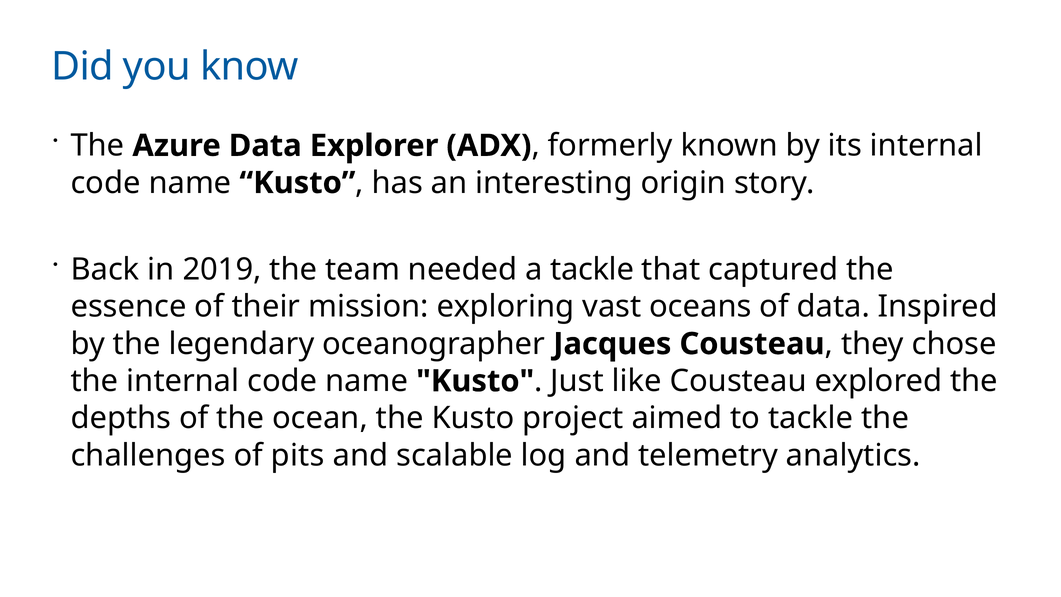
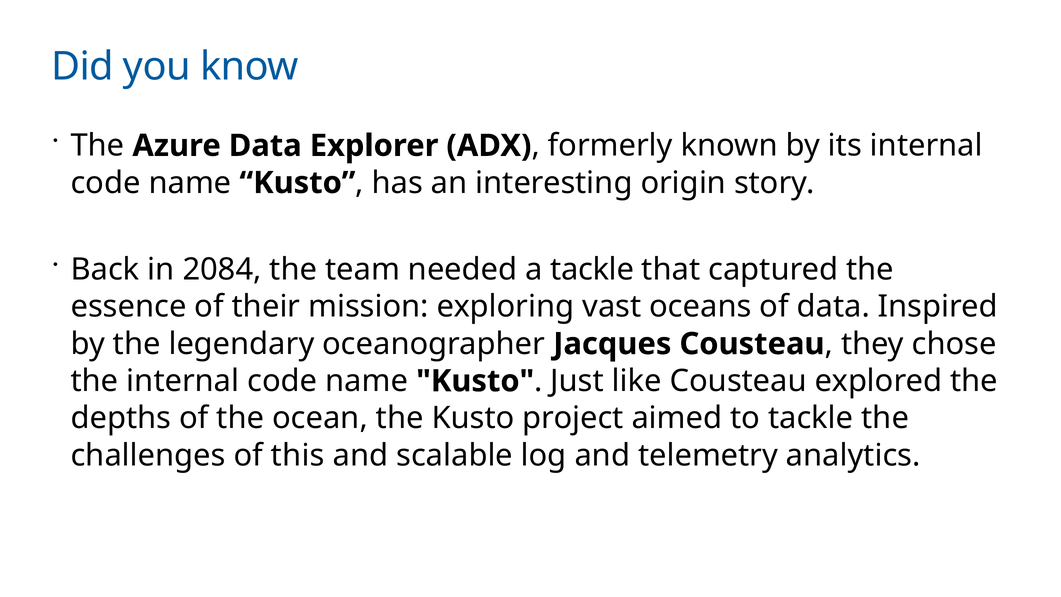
2019: 2019 -> 2084
pits: pits -> this
